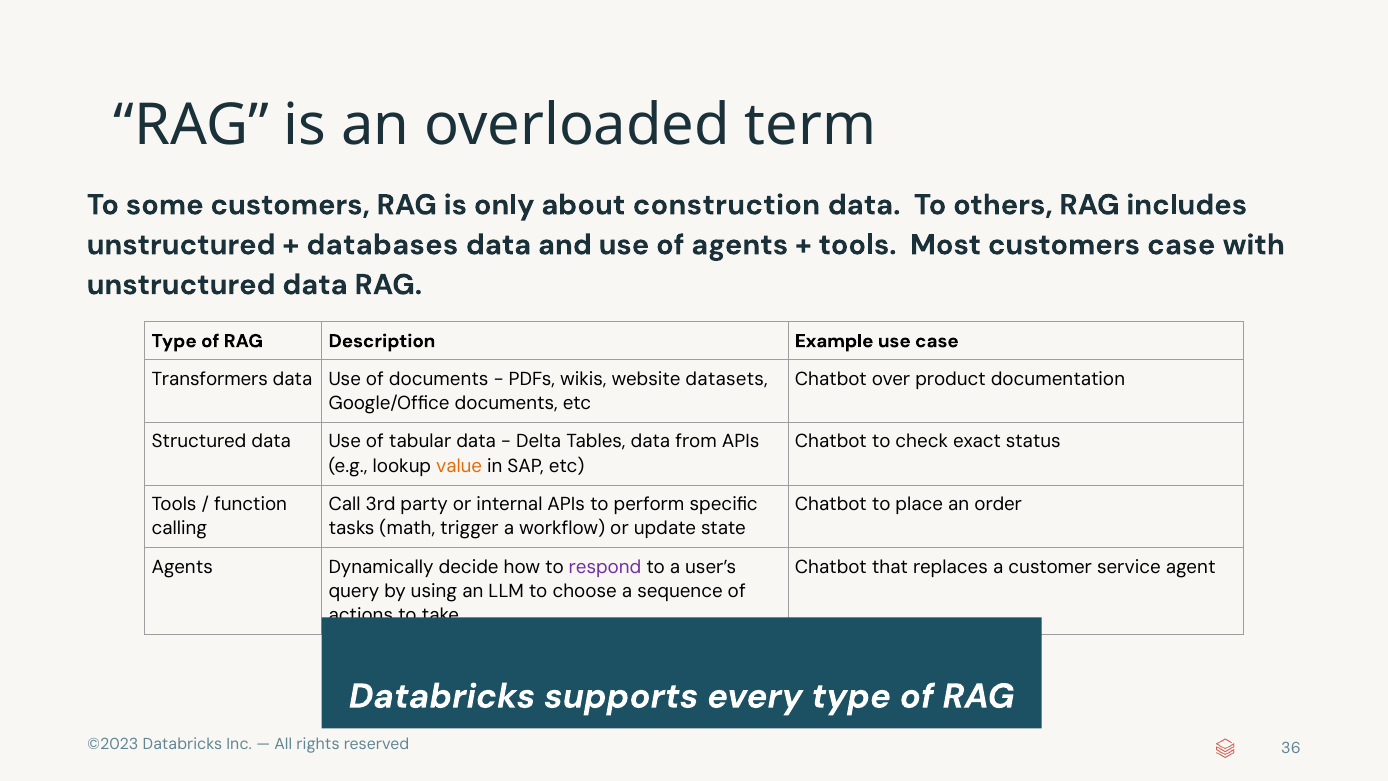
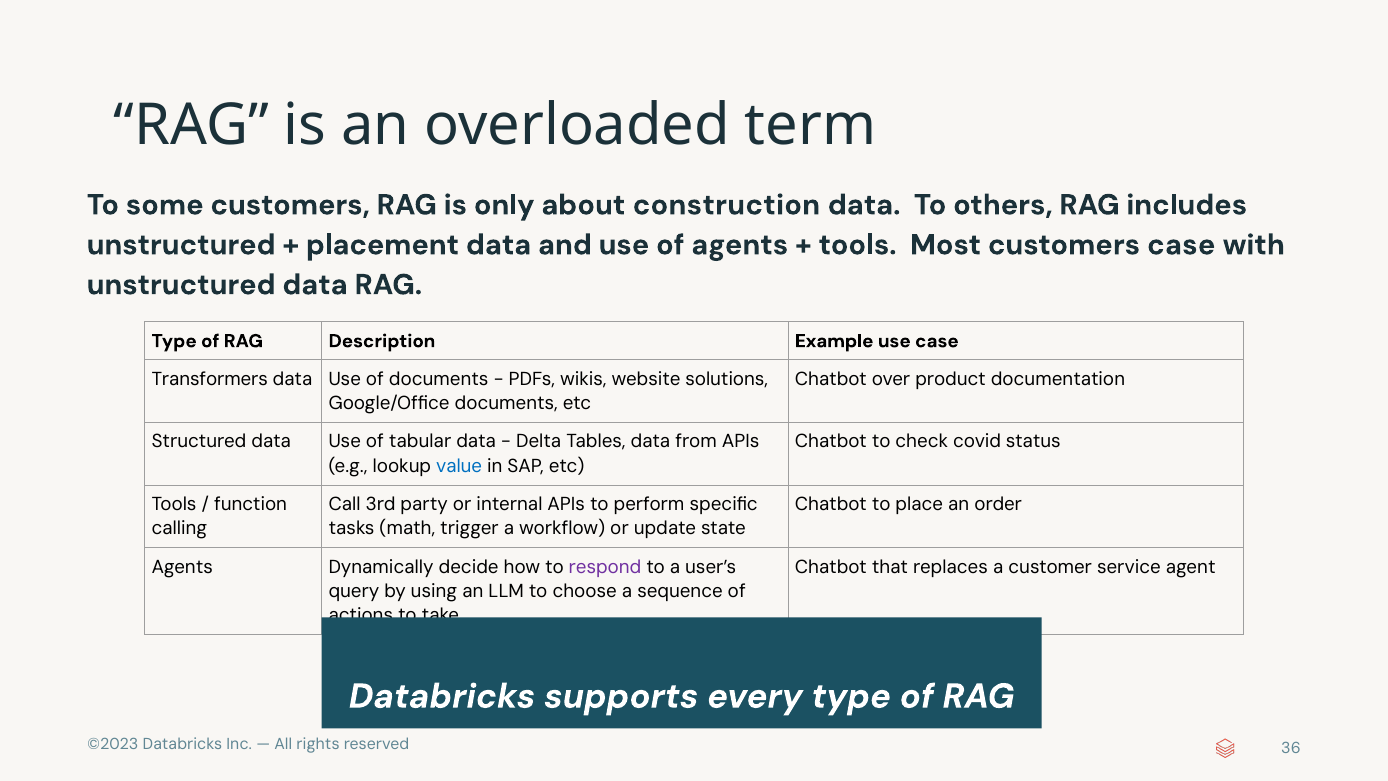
databases: databases -> placement
datasets: datasets -> solutions
exact: exact -> covid
value colour: orange -> blue
